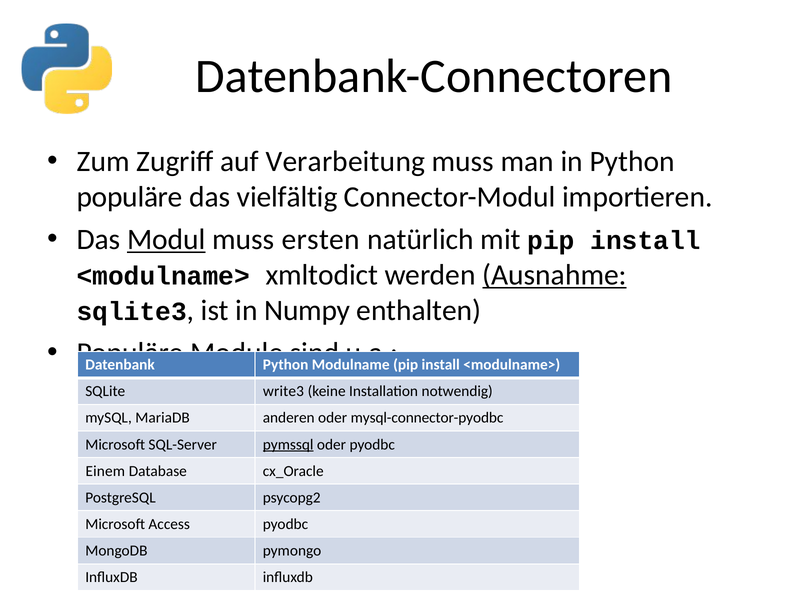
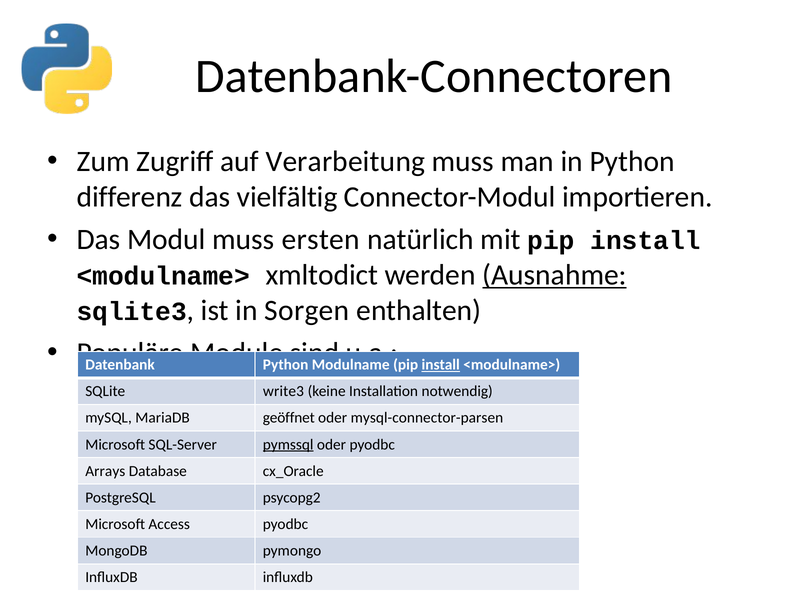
populäre at (130, 197): populäre -> differenz
Modul underline: present -> none
Numpy: Numpy -> Sorgen
install at (441, 364) underline: none -> present
anderen: anderen -> geöffnet
mysql-connector-pyodbc: mysql-connector-pyodbc -> mysql-connector-parsen
Einem: Einem -> Arrays
